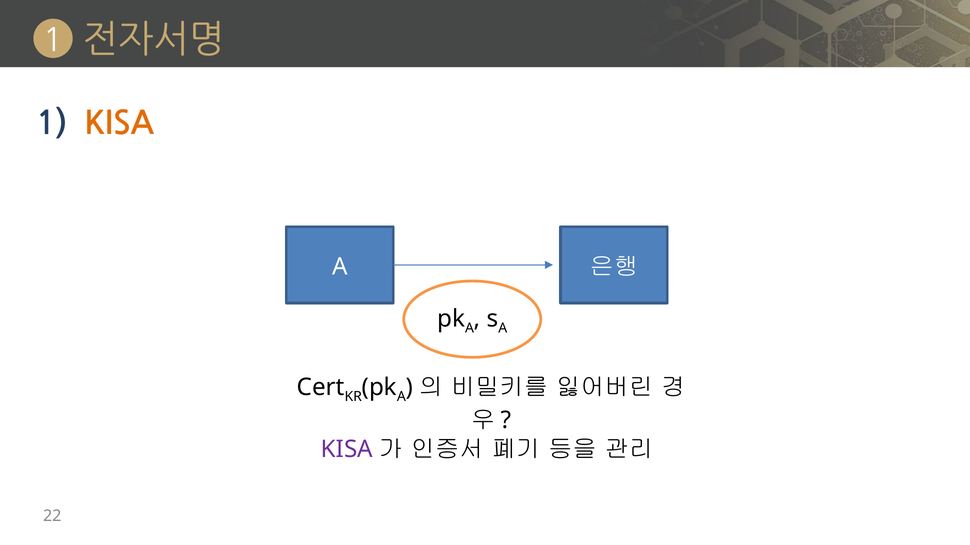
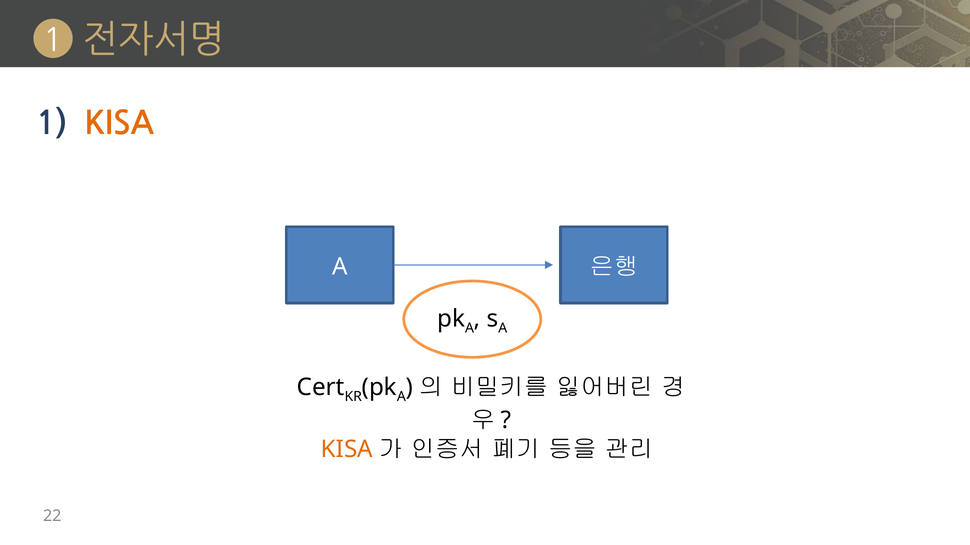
KISA at (347, 450) colour: purple -> orange
